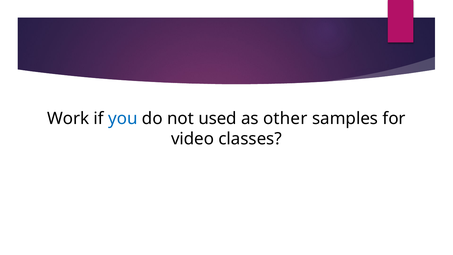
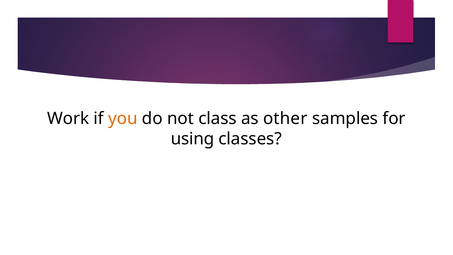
you colour: blue -> orange
used: used -> class
video: video -> using
